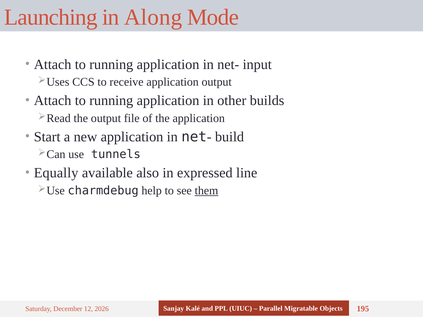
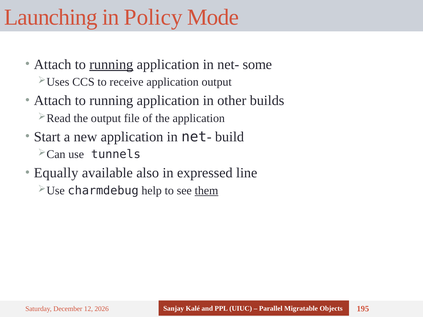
Along: Along -> Policy
running at (111, 64) underline: none -> present
input: input -> some
